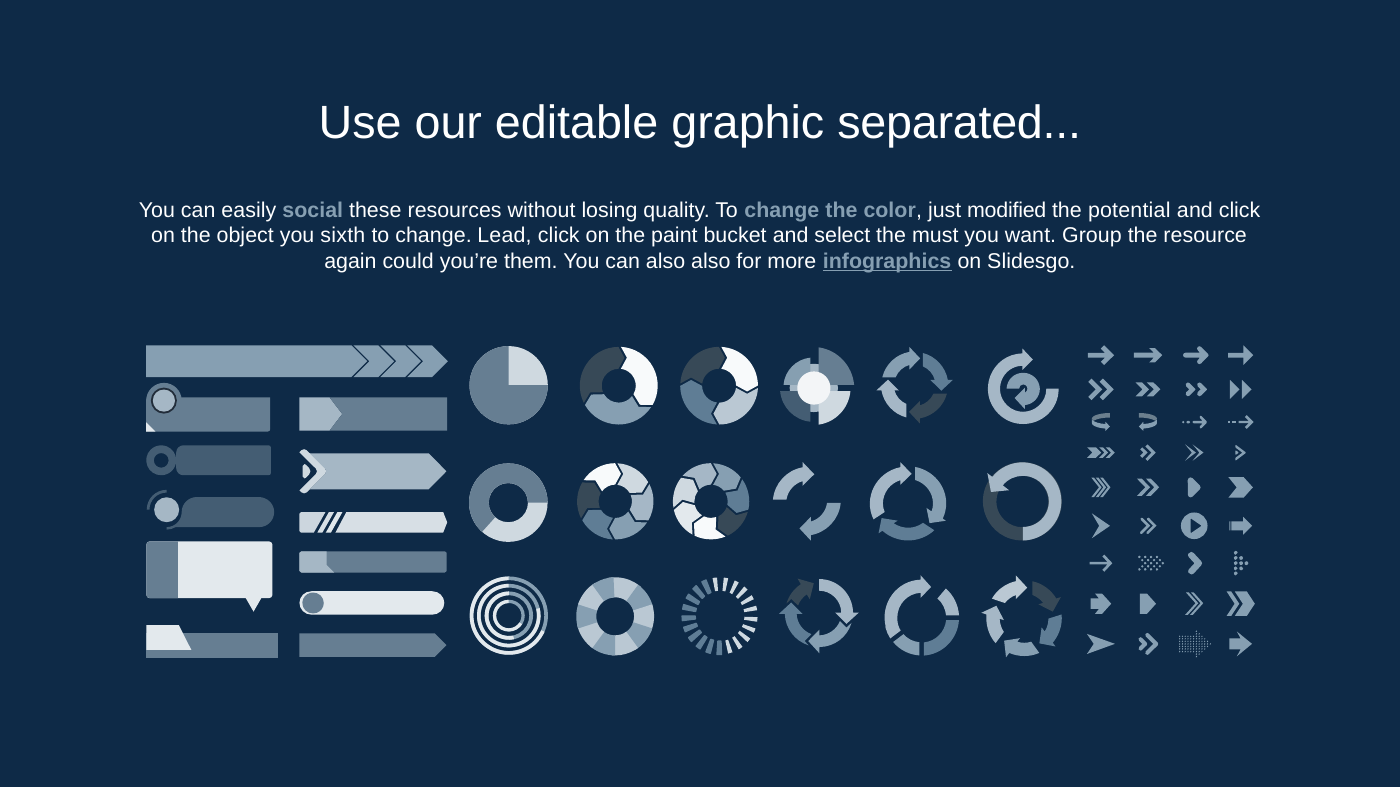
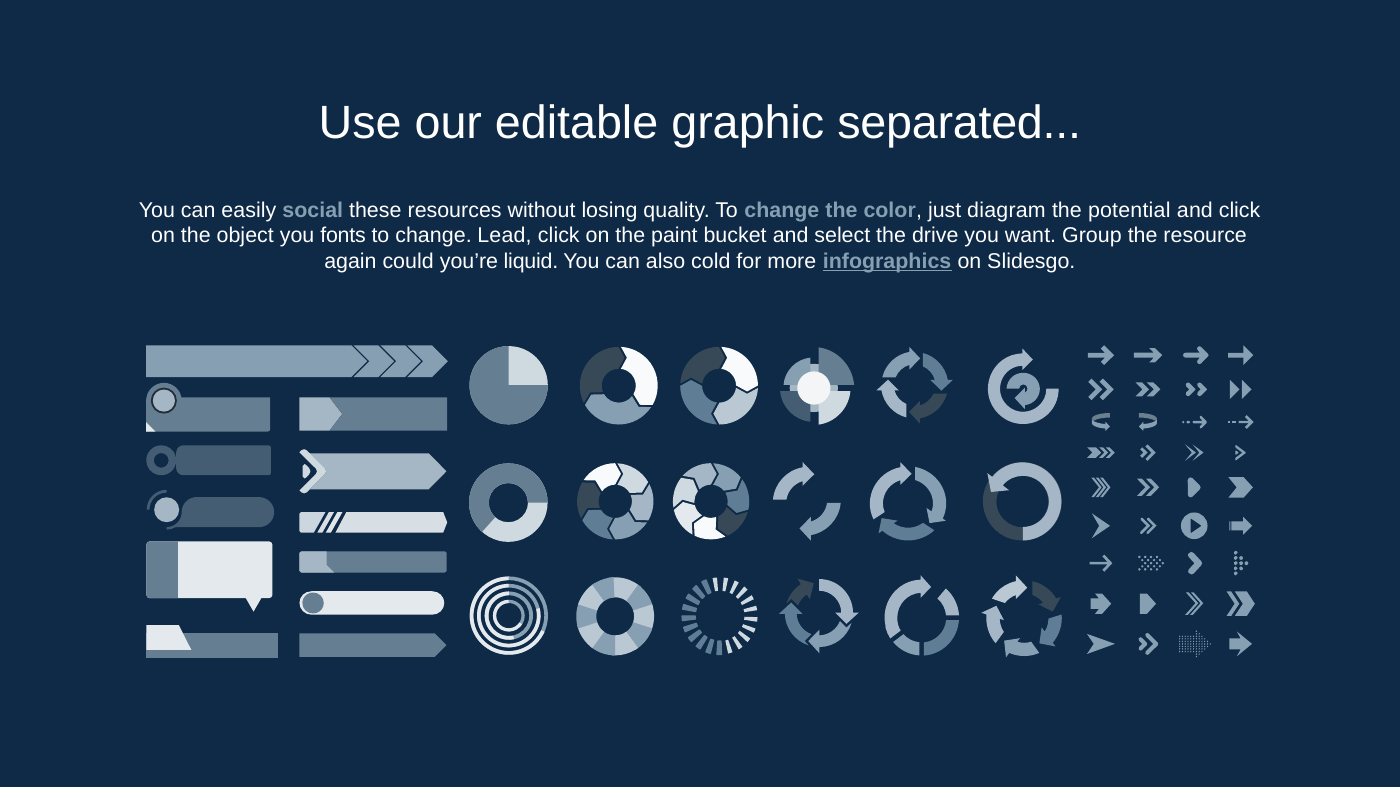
modified: modified -> diagram
sixth: sixth -> fonts
must: must -> drive
them: them -> liquid
also also: also -> cold
